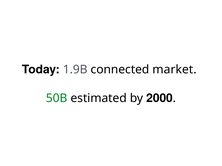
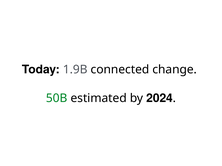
market: market -> change
2000: 2000 -> 2024
